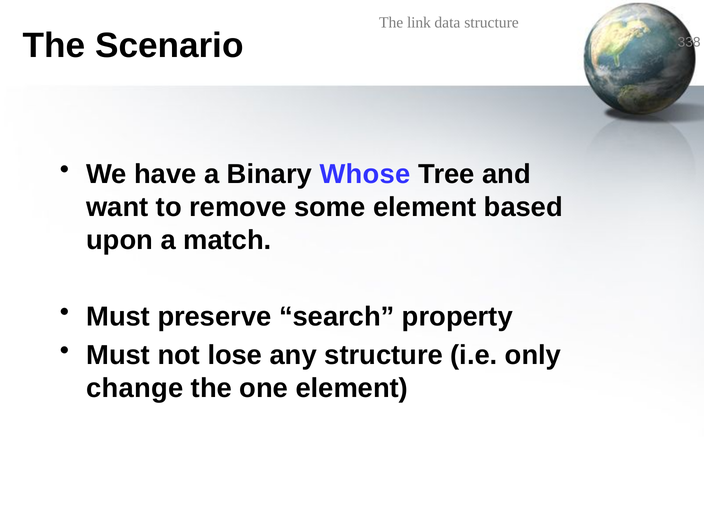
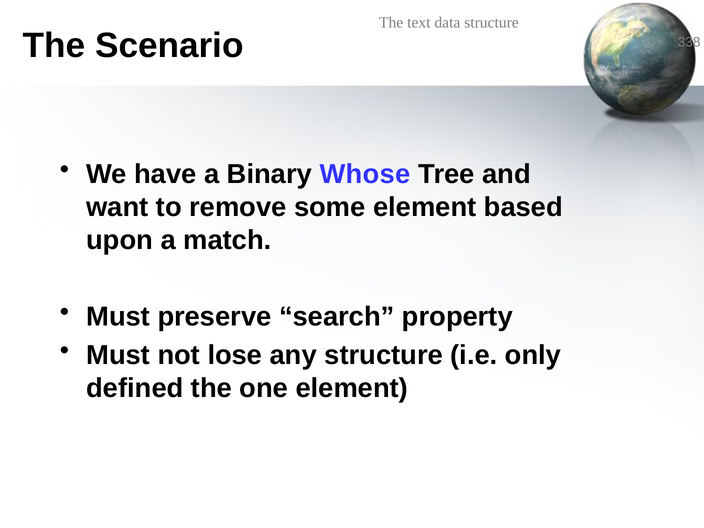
link: link -> text
change: change -> defined
